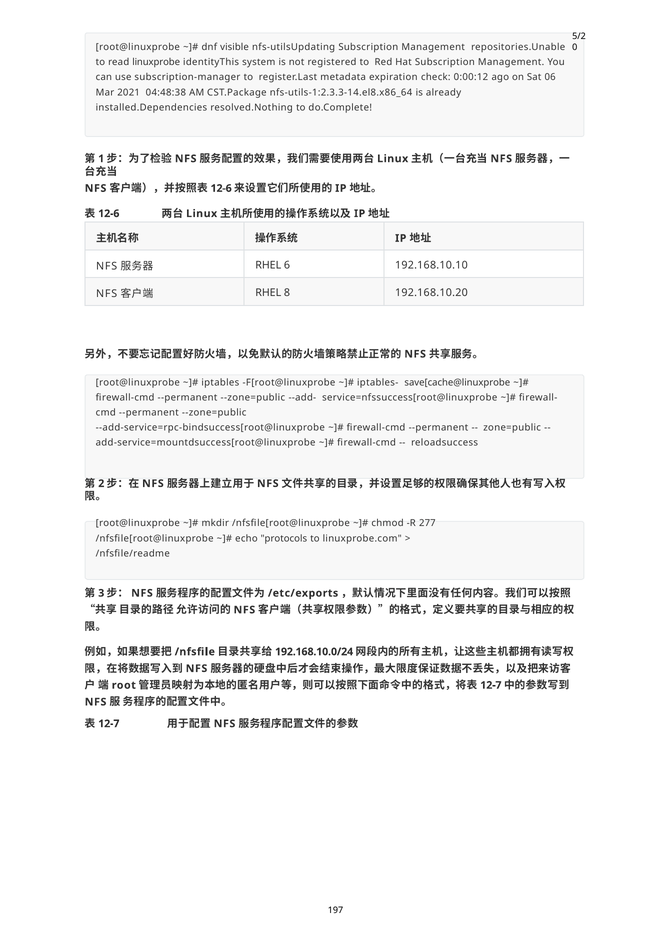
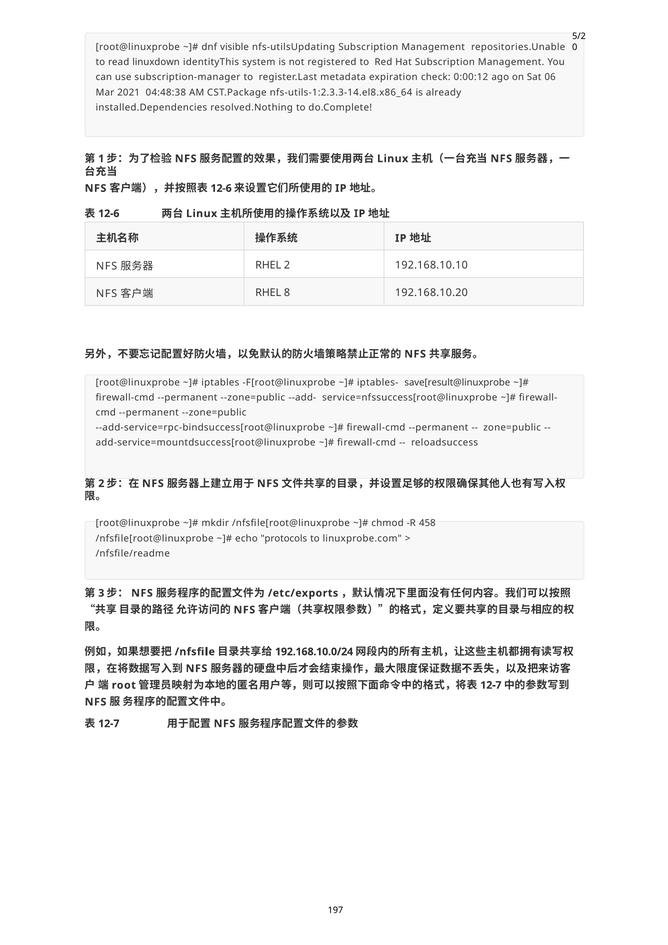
linuxprobe: linuxprobe -> linuxdown
RHEL 6: 6 -> 2
save[cache@linuxprobe: save[cache@linuxprobe -> save[result@linuxprobe
277: 277 -> 458
